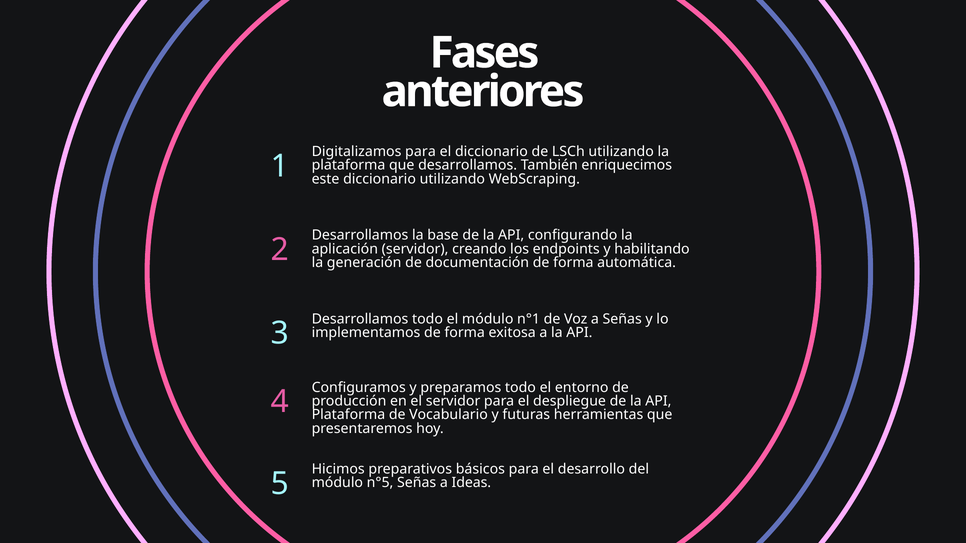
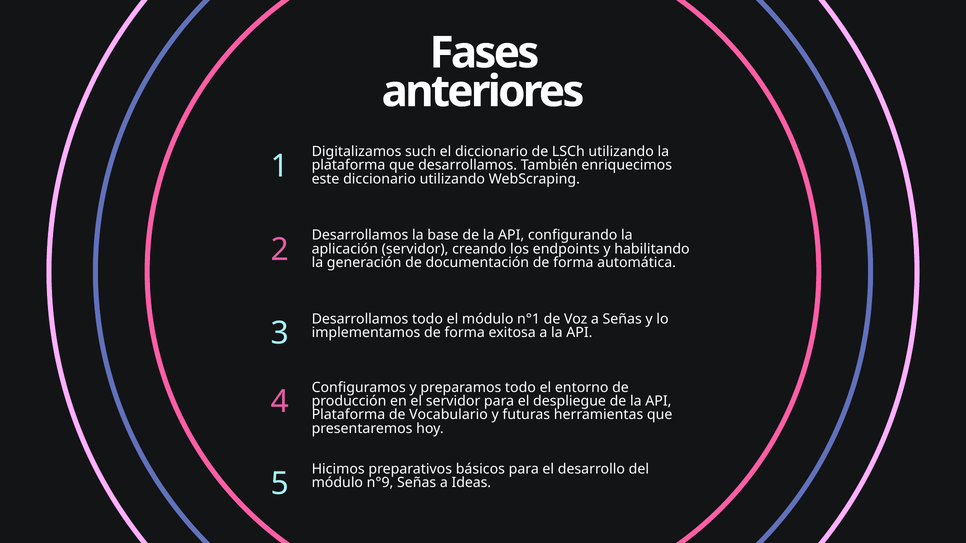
Digitalizamos para: para -> such
n°5: n°5 -> n°9
